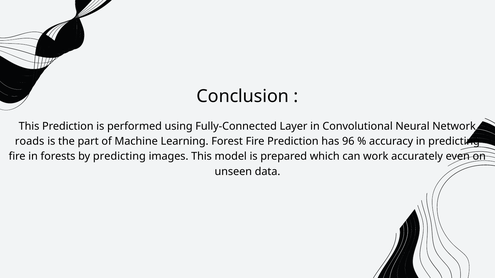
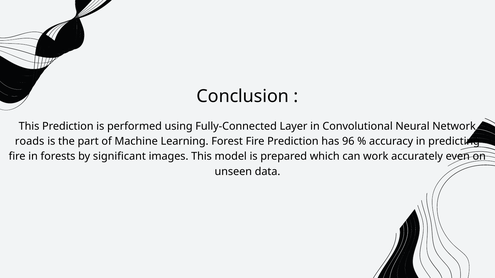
by predicting: predicting -> significant
